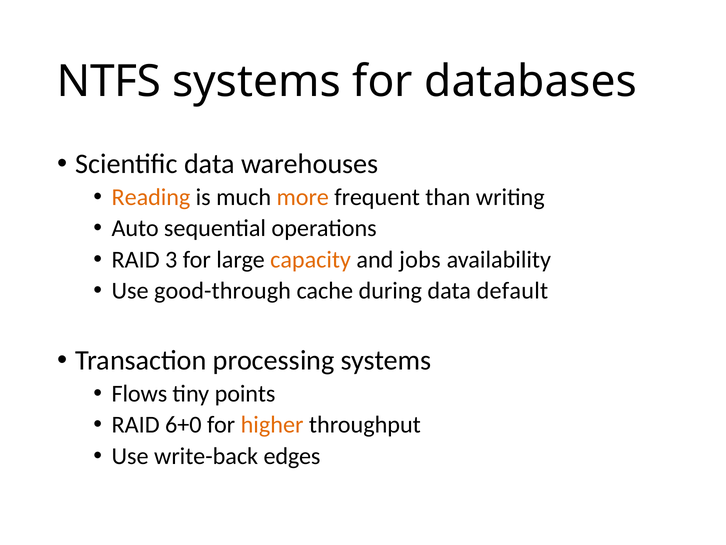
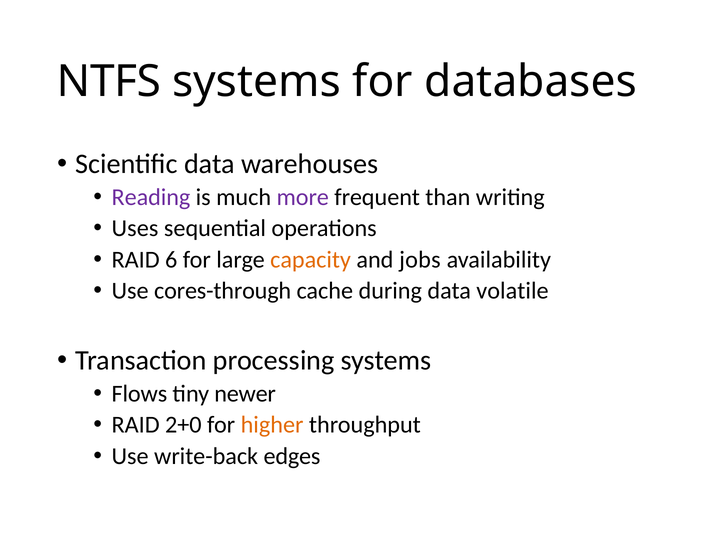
Reading colour: orange -> purple
more colour: orange -> purple
Auto: Auto -> Uses
3: 3 -> 6
good-through: good-through -> cores-through
default: default -> volatile
points: points -> newer
6+0: 6+0 -> 2+0
